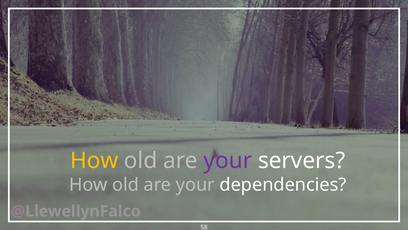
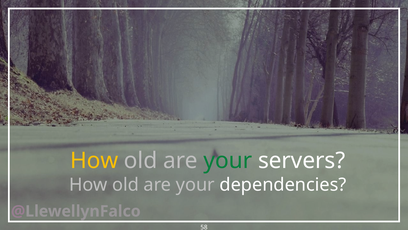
your at (228, 160) colour: purple -> green
